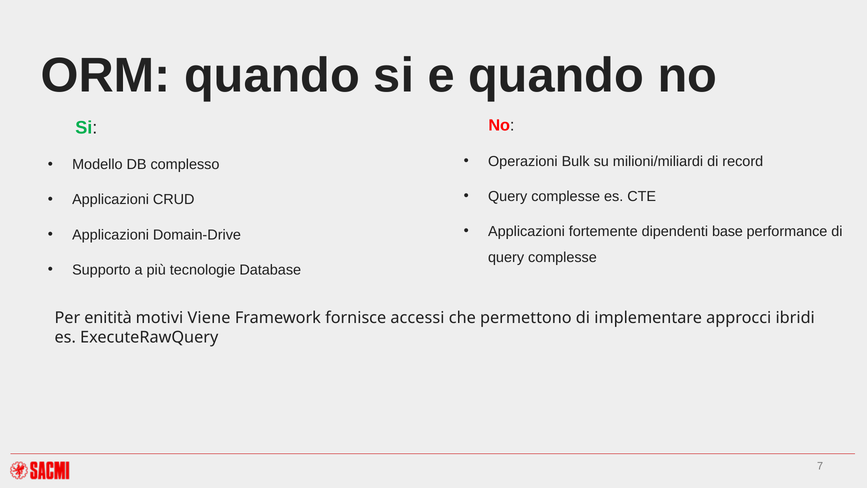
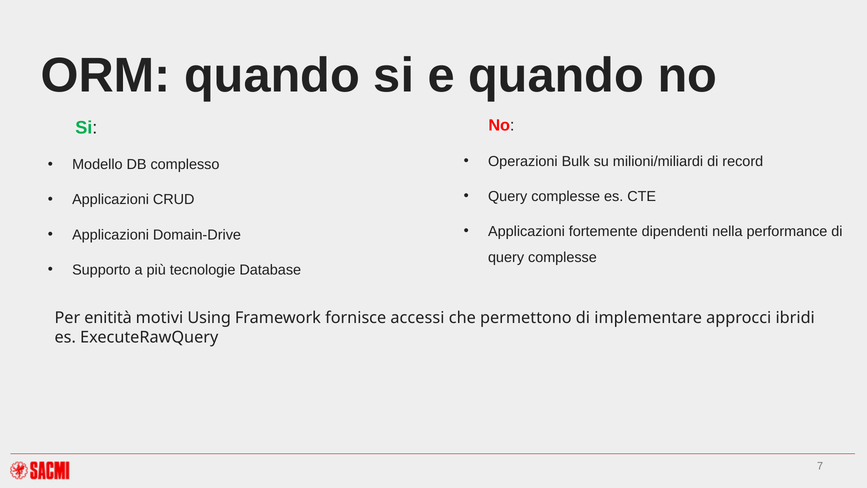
base: base -> nella
Viene: Viene -> Using
